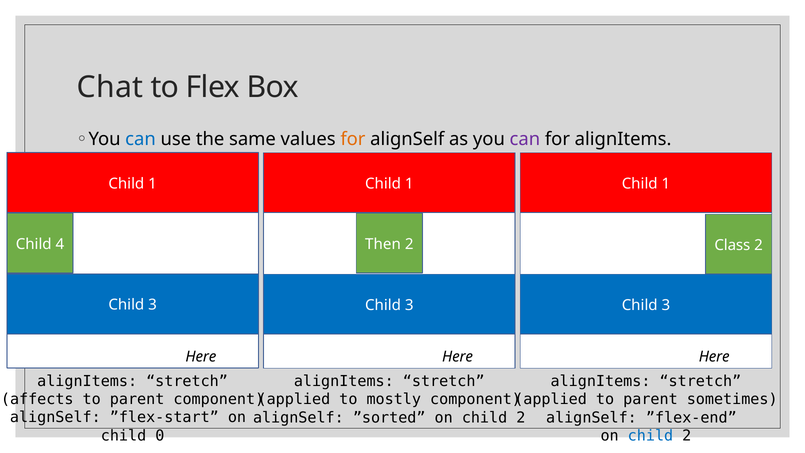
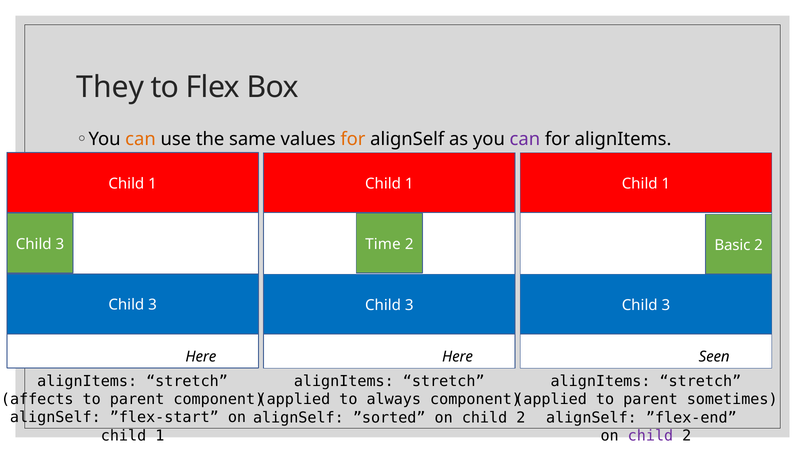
Chat: Chat -> They
can at (141, 139) colour: blue -> orange
4 at (60, 244): 4 -> 3
Then: Then -> Time
Class: Class -> Basic
Here at (714, 357): Here -> Seen
mostly: mostly -> always
0 at (160, 435): 0 -> 1
child at (650, 436) colour: blue -> purple
